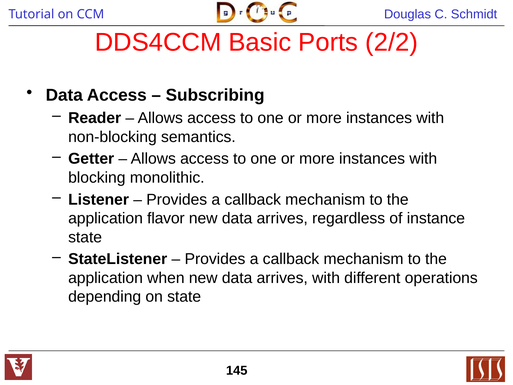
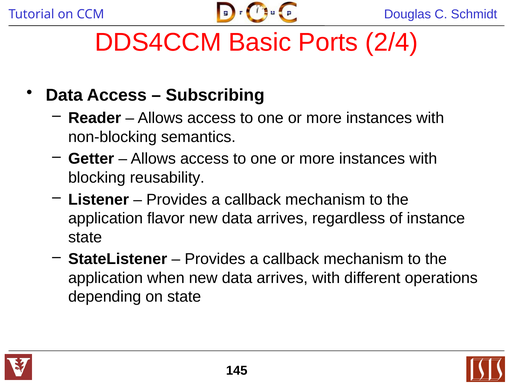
2/2: 2/2 -> 2/4
monolithic: monolithic -> reusability
